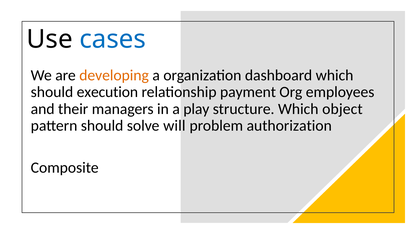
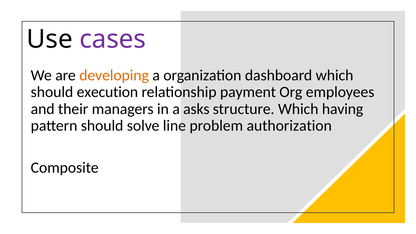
cases colour: blue -> purple
play: play -> asks
object: object -> having
will: will -> line
